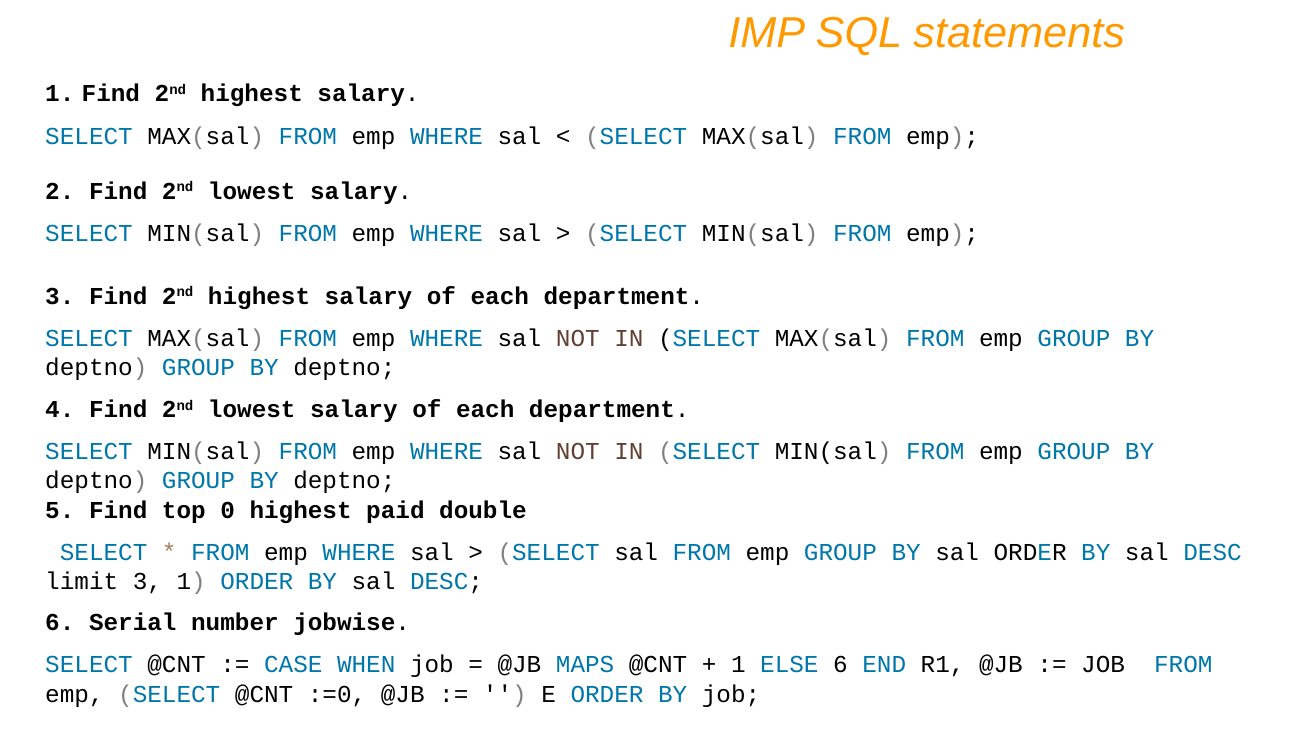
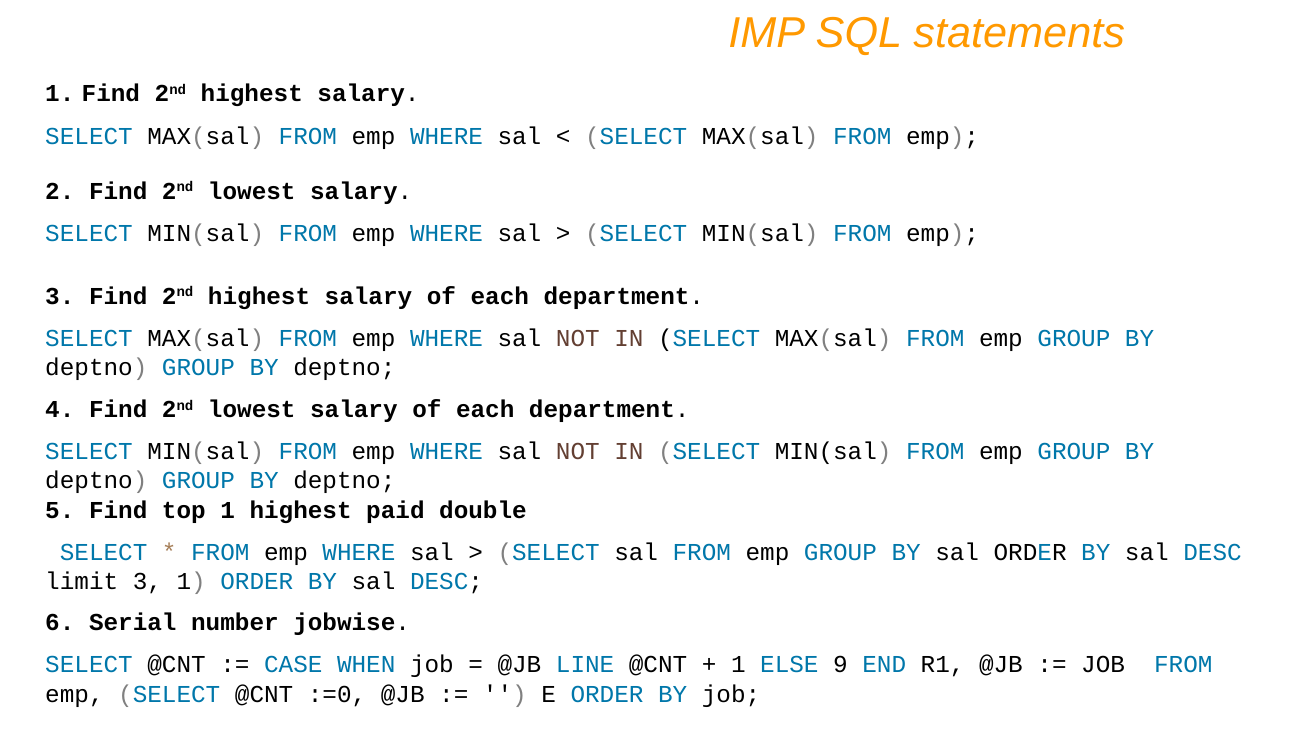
top 0: 0 -> 1
MAPS: MAPS -> LINE
ELSE 6: 6 -> 9
